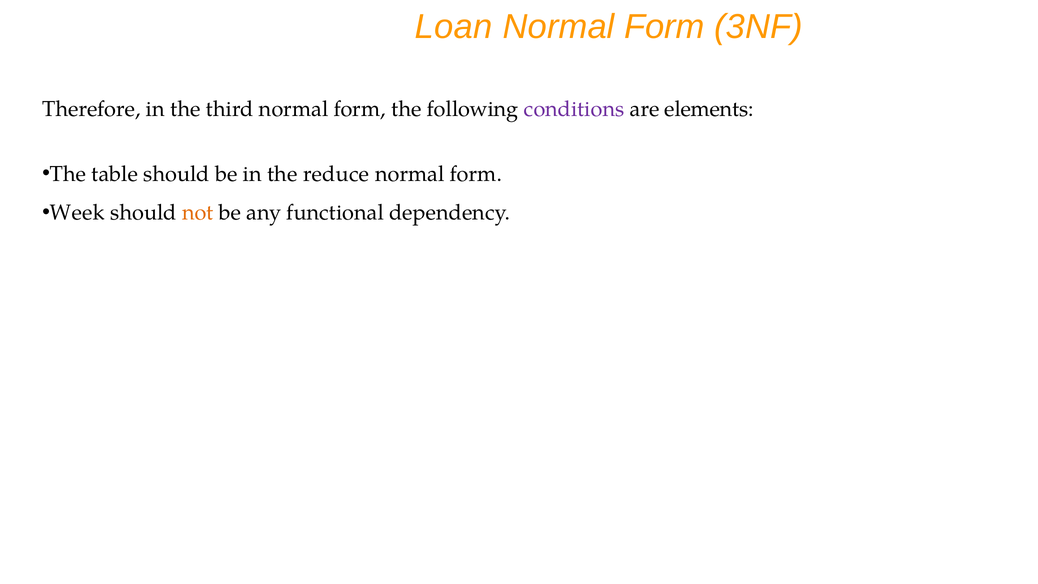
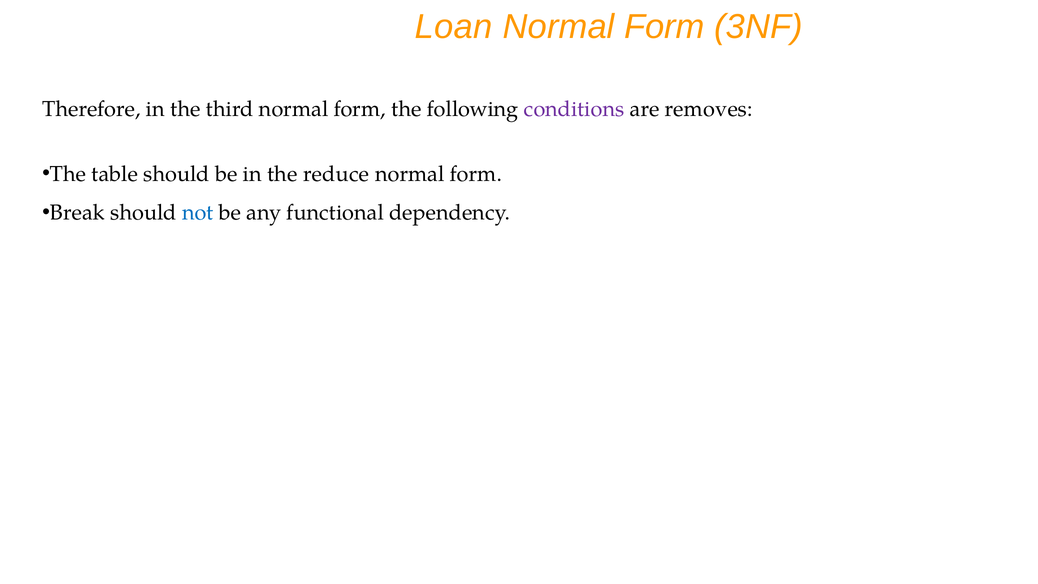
elements: elements -> removes
Week: Week -> Break
not colour: orange -> blue
